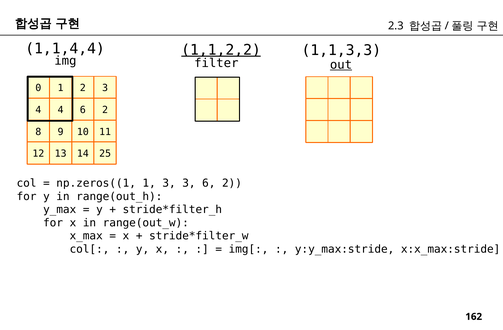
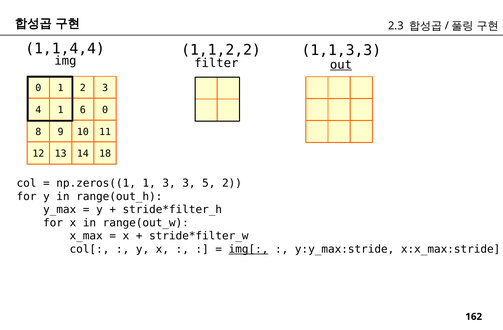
1,1,2,2 underline: present -> none
4 4: 4 -> 1
2 at (105, 110): 2 -> 0
25: 25 -> 18
3 6: 6 -> 5
img[ underline: none -> present
